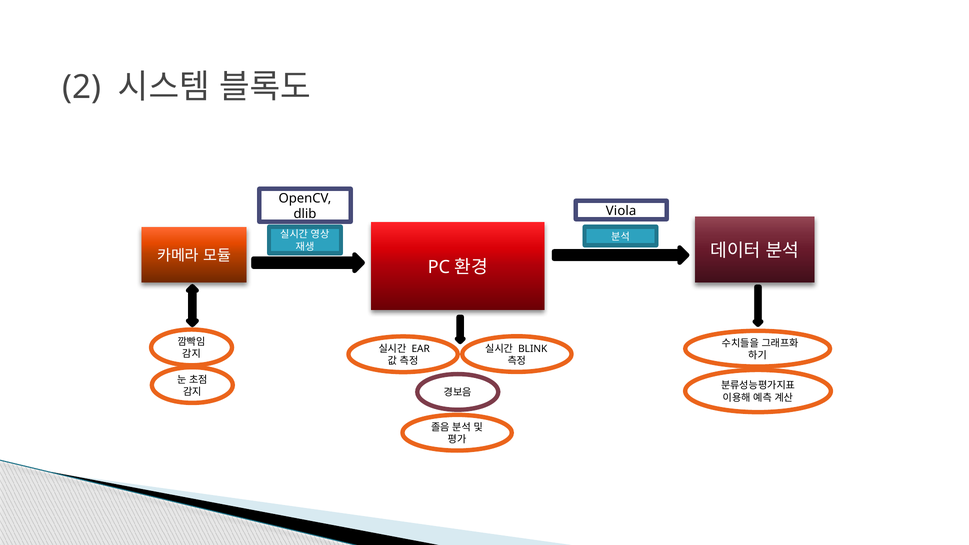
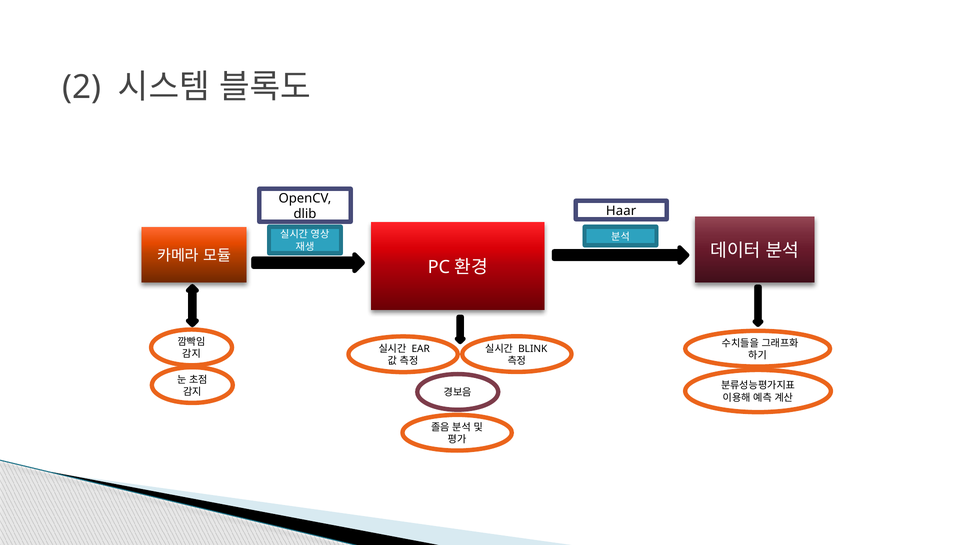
Viola: Viola -> Haar
